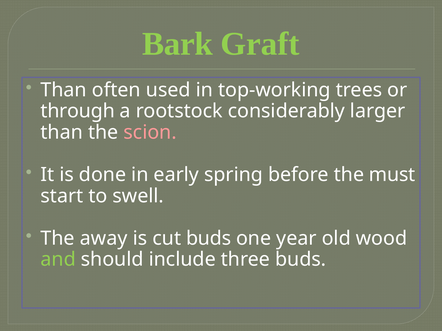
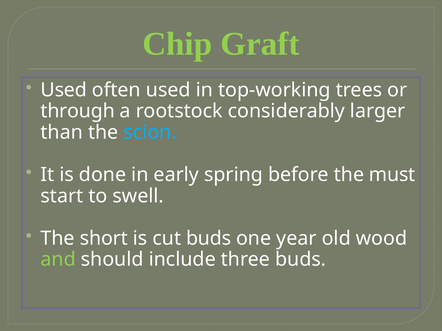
Bark: Bark -> Chip
Than at (64, 90): Than -> Used
scion colour: pink -> light blue
away: away -> short
